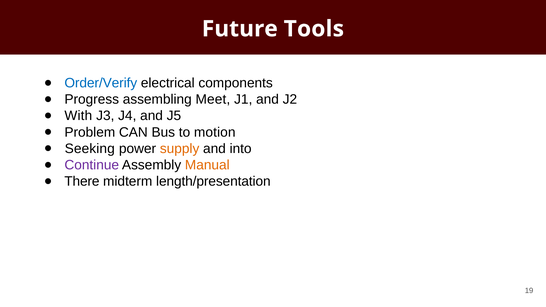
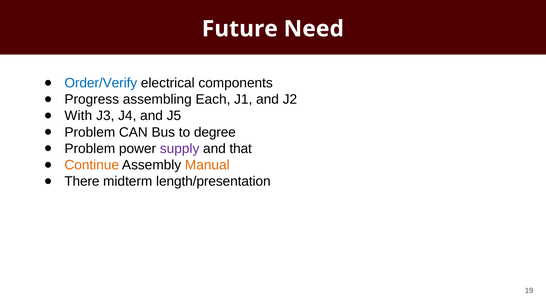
Tools: Tools -> Need
Meet: Meet -> Each
motion: motion -> degree
Seeking at (90, 149): Seeking -> Problem
supply colour: orange -> purple
into: into -> that
Continue colour: purple -> orange
